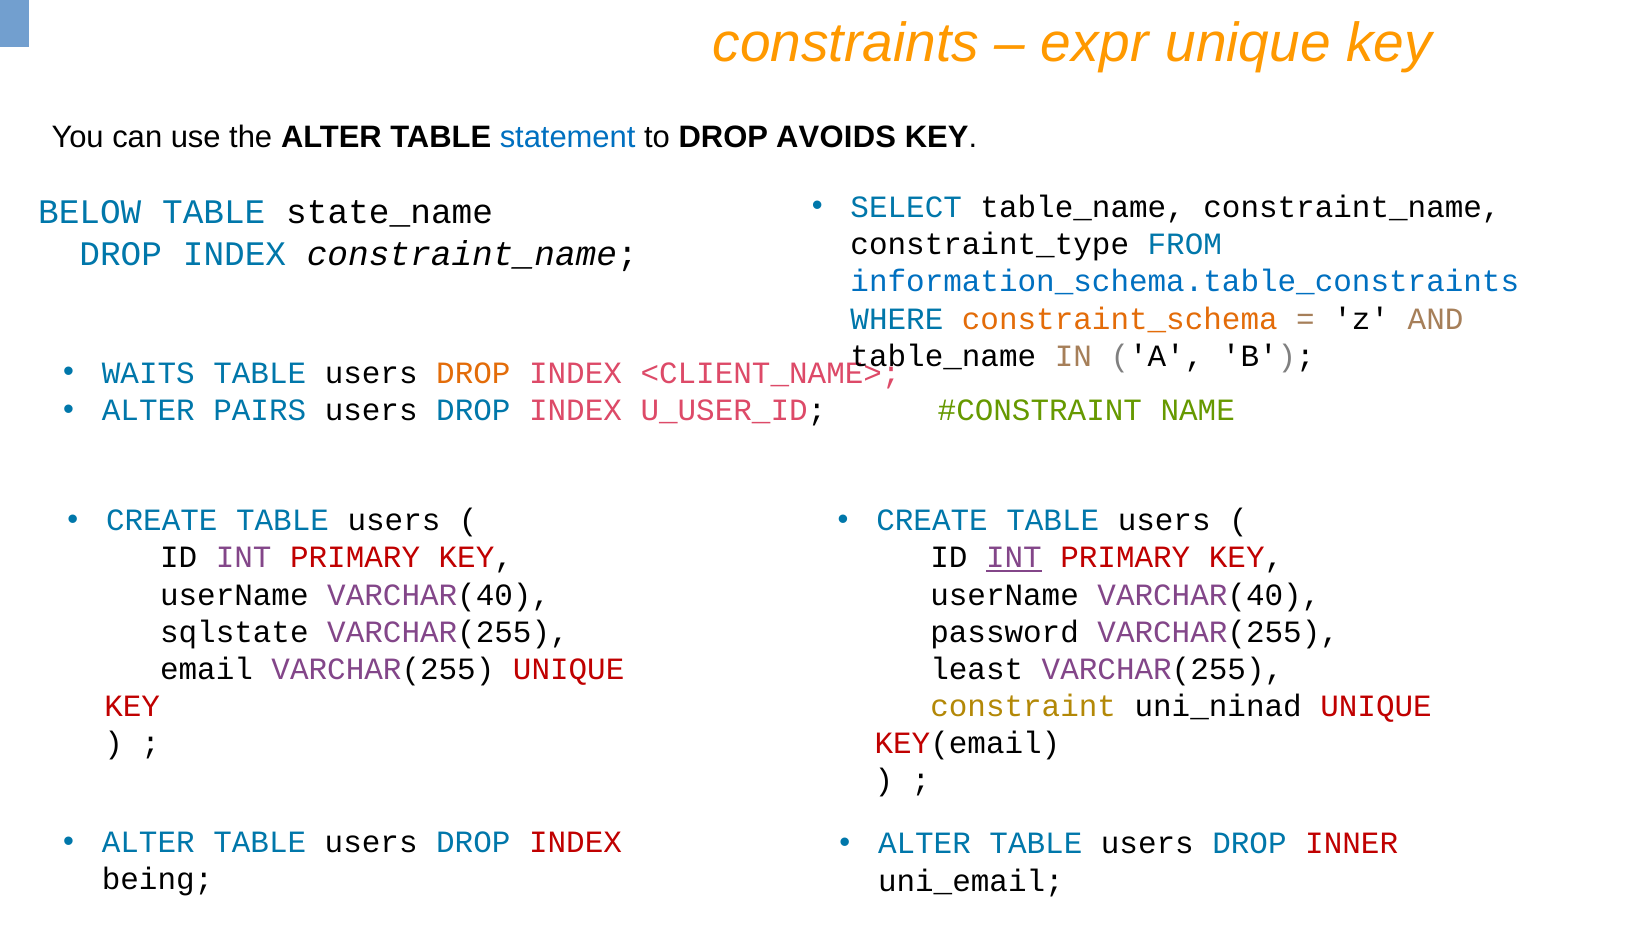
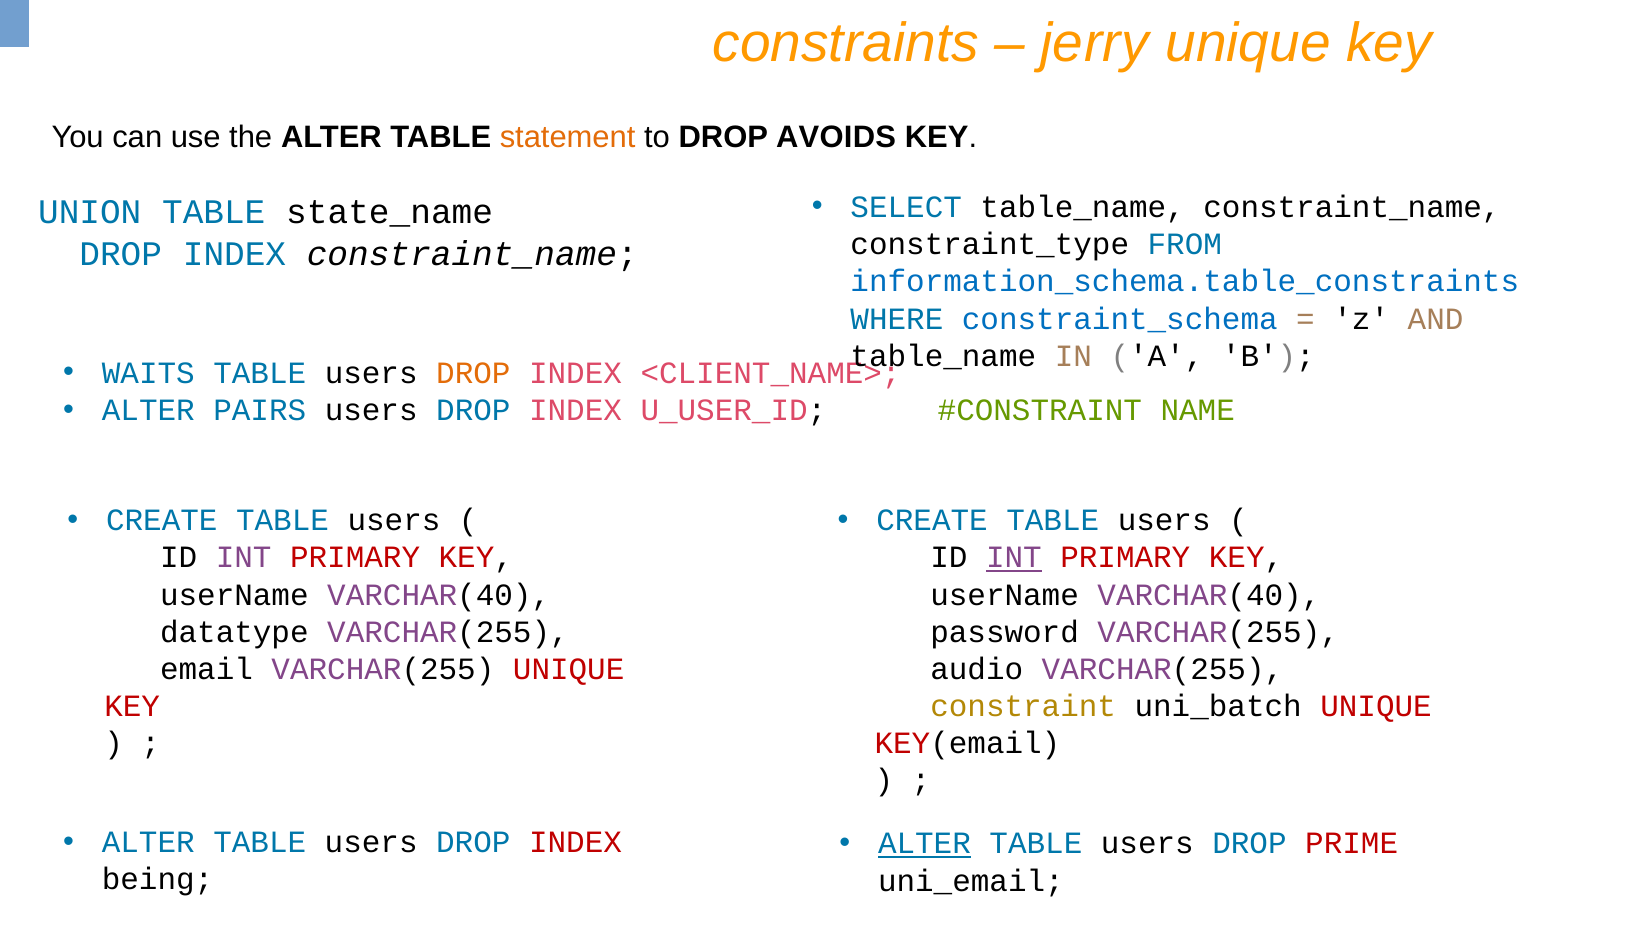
expr: expr -> jerry
statement colour: blue -> orange
BELOW: BELOW -> UNION
constraint_schema colour: orange -> blue
sqlstate: sqlstate -> datatype
least: least -> audio
uni_ninad: uni_ninad -> uni_batch
ALTER at (924, 843) underline: none -> present
INNER: INNER -> PRIME
